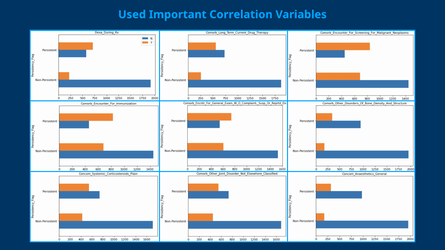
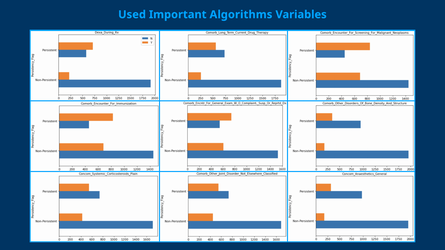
Correlation: Correlation -> Algorithms
